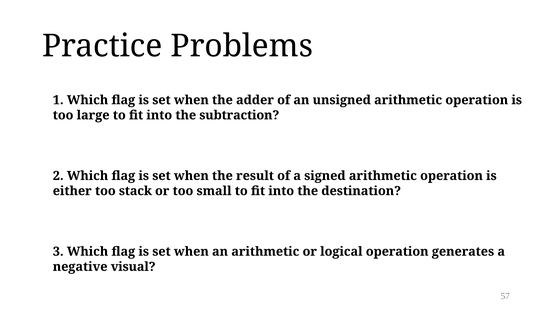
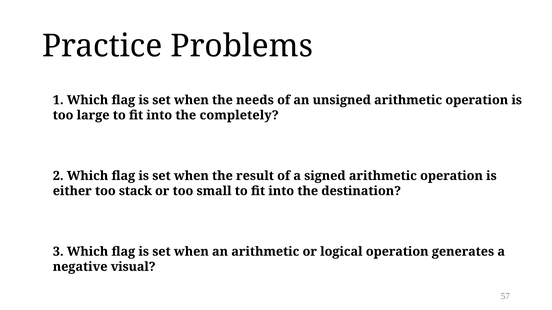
adder: adder -> needs
subtraction: subtraction -> completely
